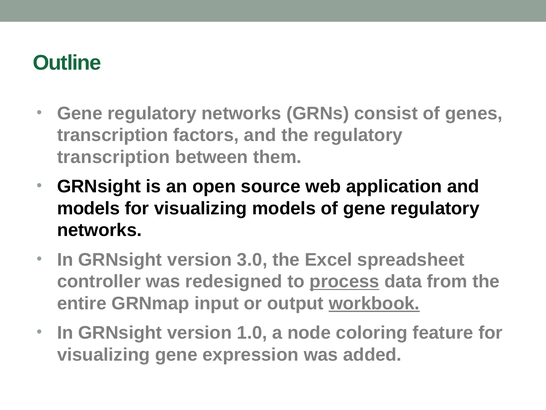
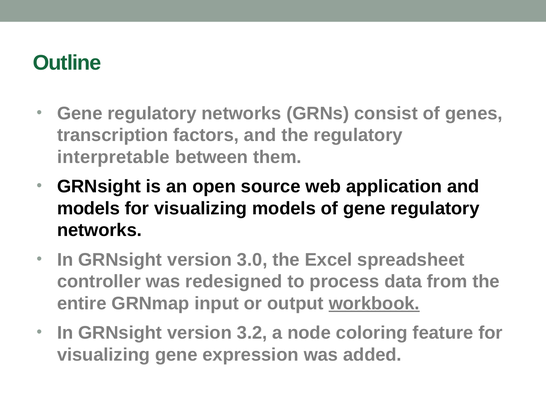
transcription at (114, 157): transcription -> interpretable
process underline: present -> none
1.0: 1.0 -> 3.2
